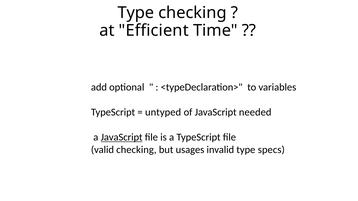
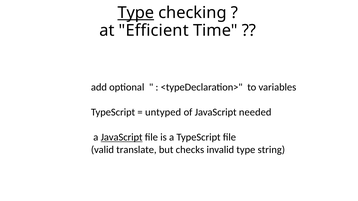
Type at (136, 13) underline: none -> present
valid checking: checking -> translate
usages: usages -> checks
specs: specs -> string
